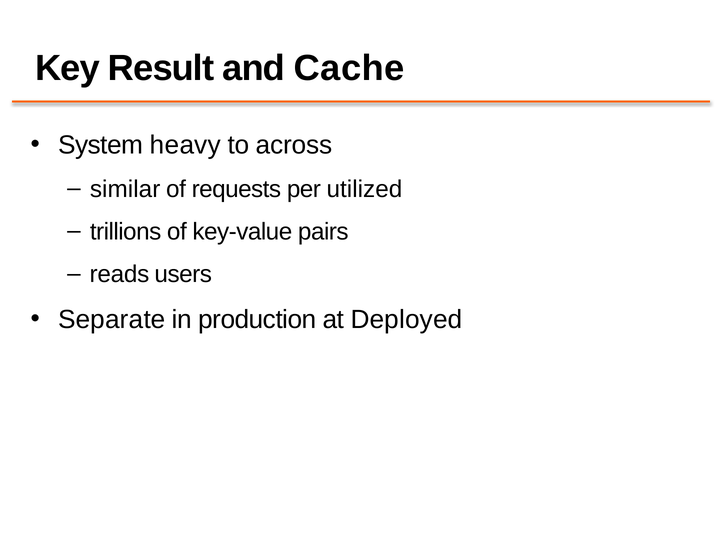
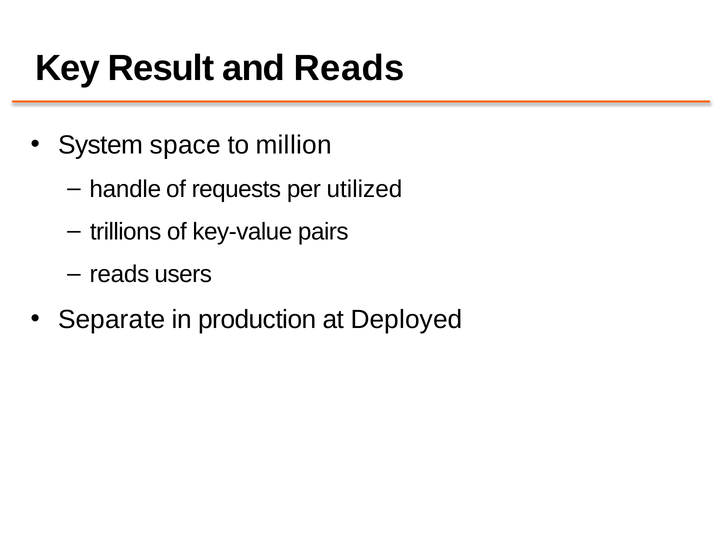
and Cache: Cache -> Reads
heavy: heavy -> space
across: across -> million
similar: similar -> handle
